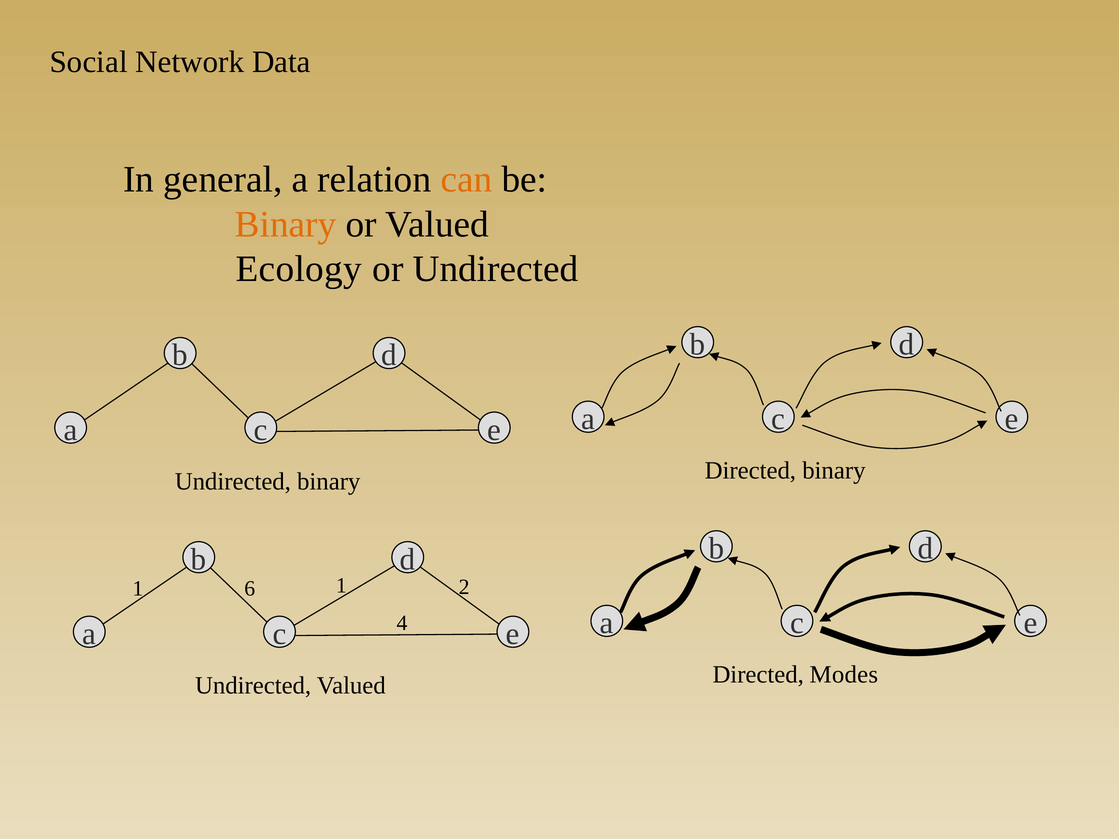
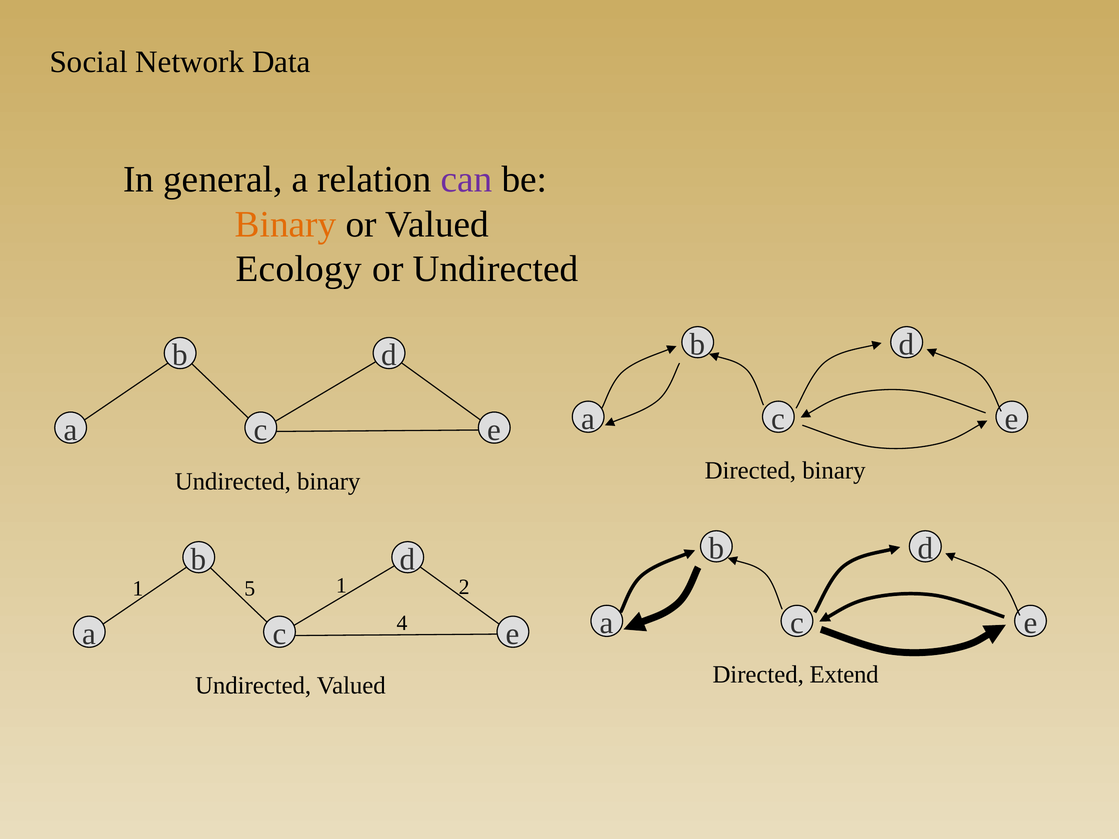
can colour: orange -> purple
6: 6 -> 5
Modes: Modes -> Extend
